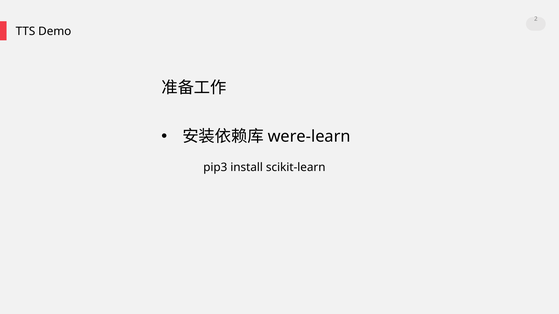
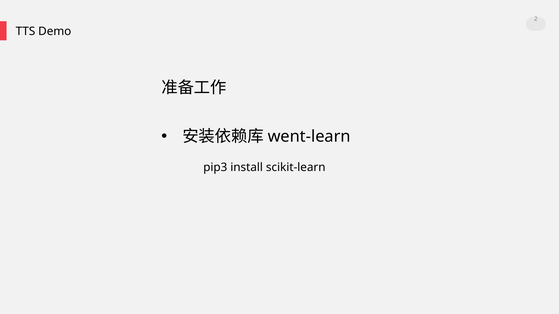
were-learn: were-learn -> went-learn
